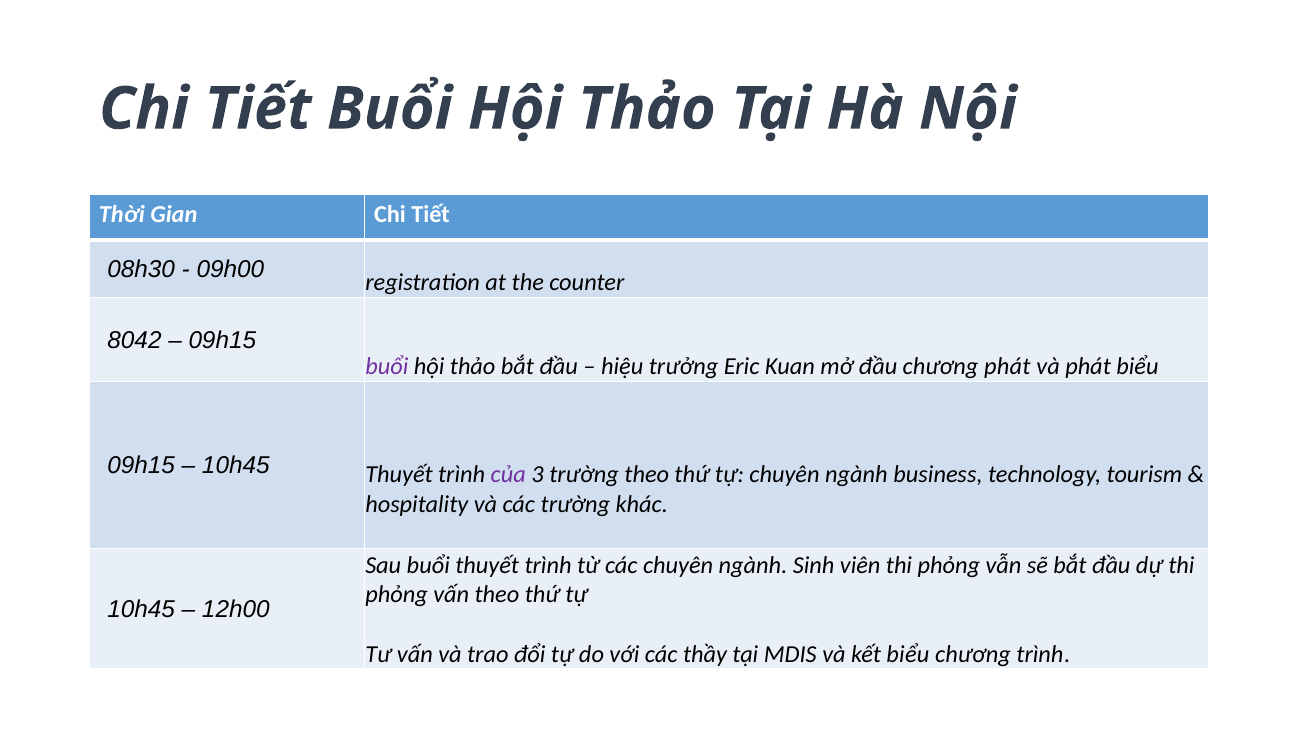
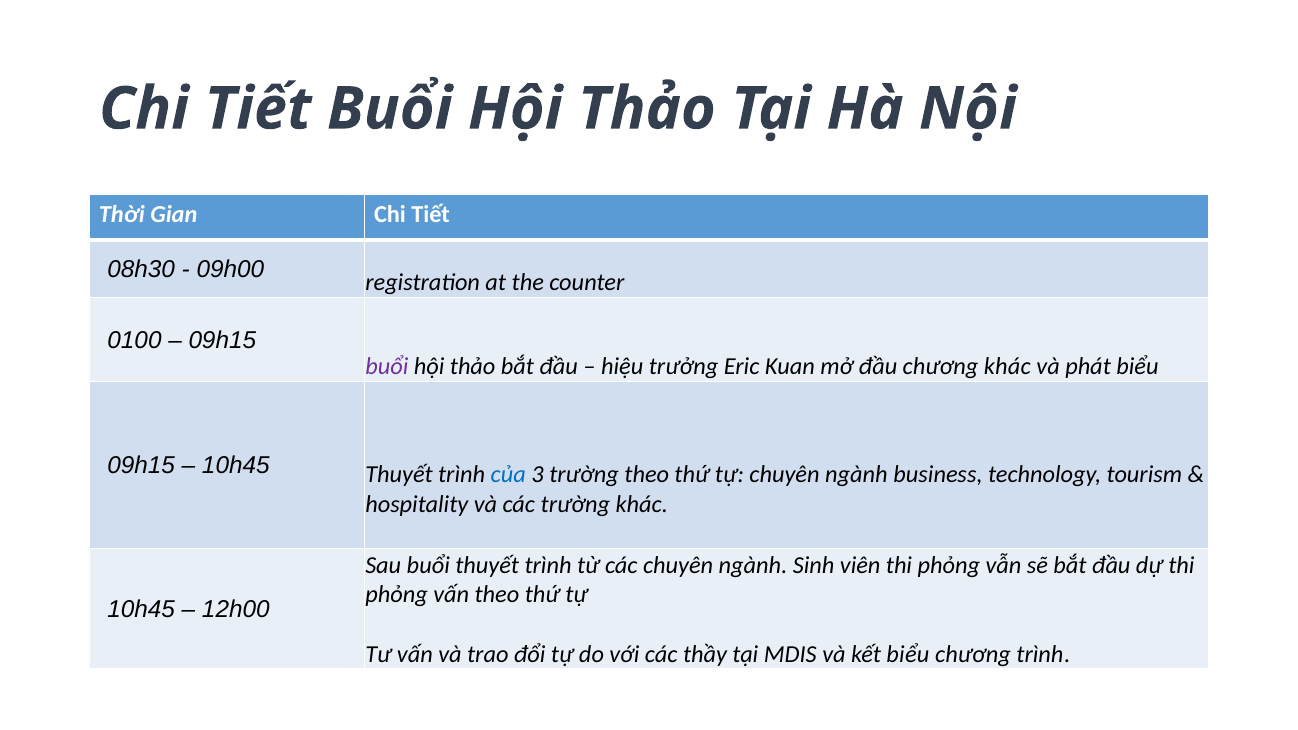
8042: 8042 -> 0100
chương phát: phát -> khác
của colour: purple -> blue
